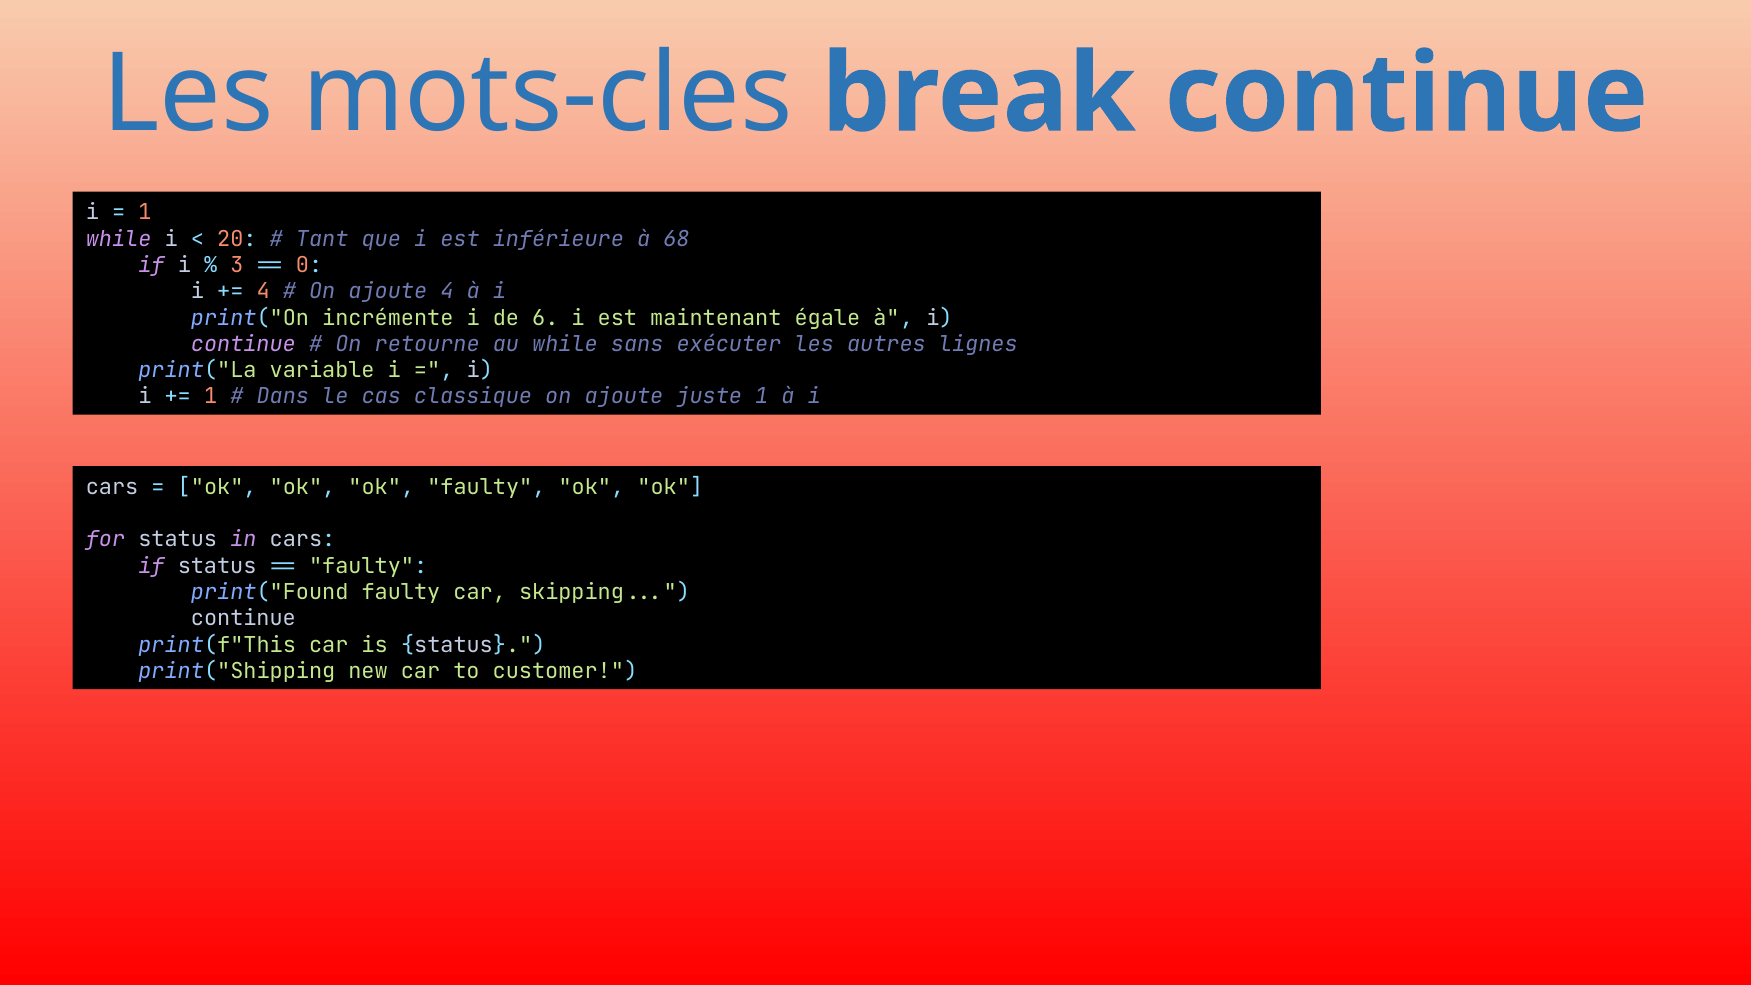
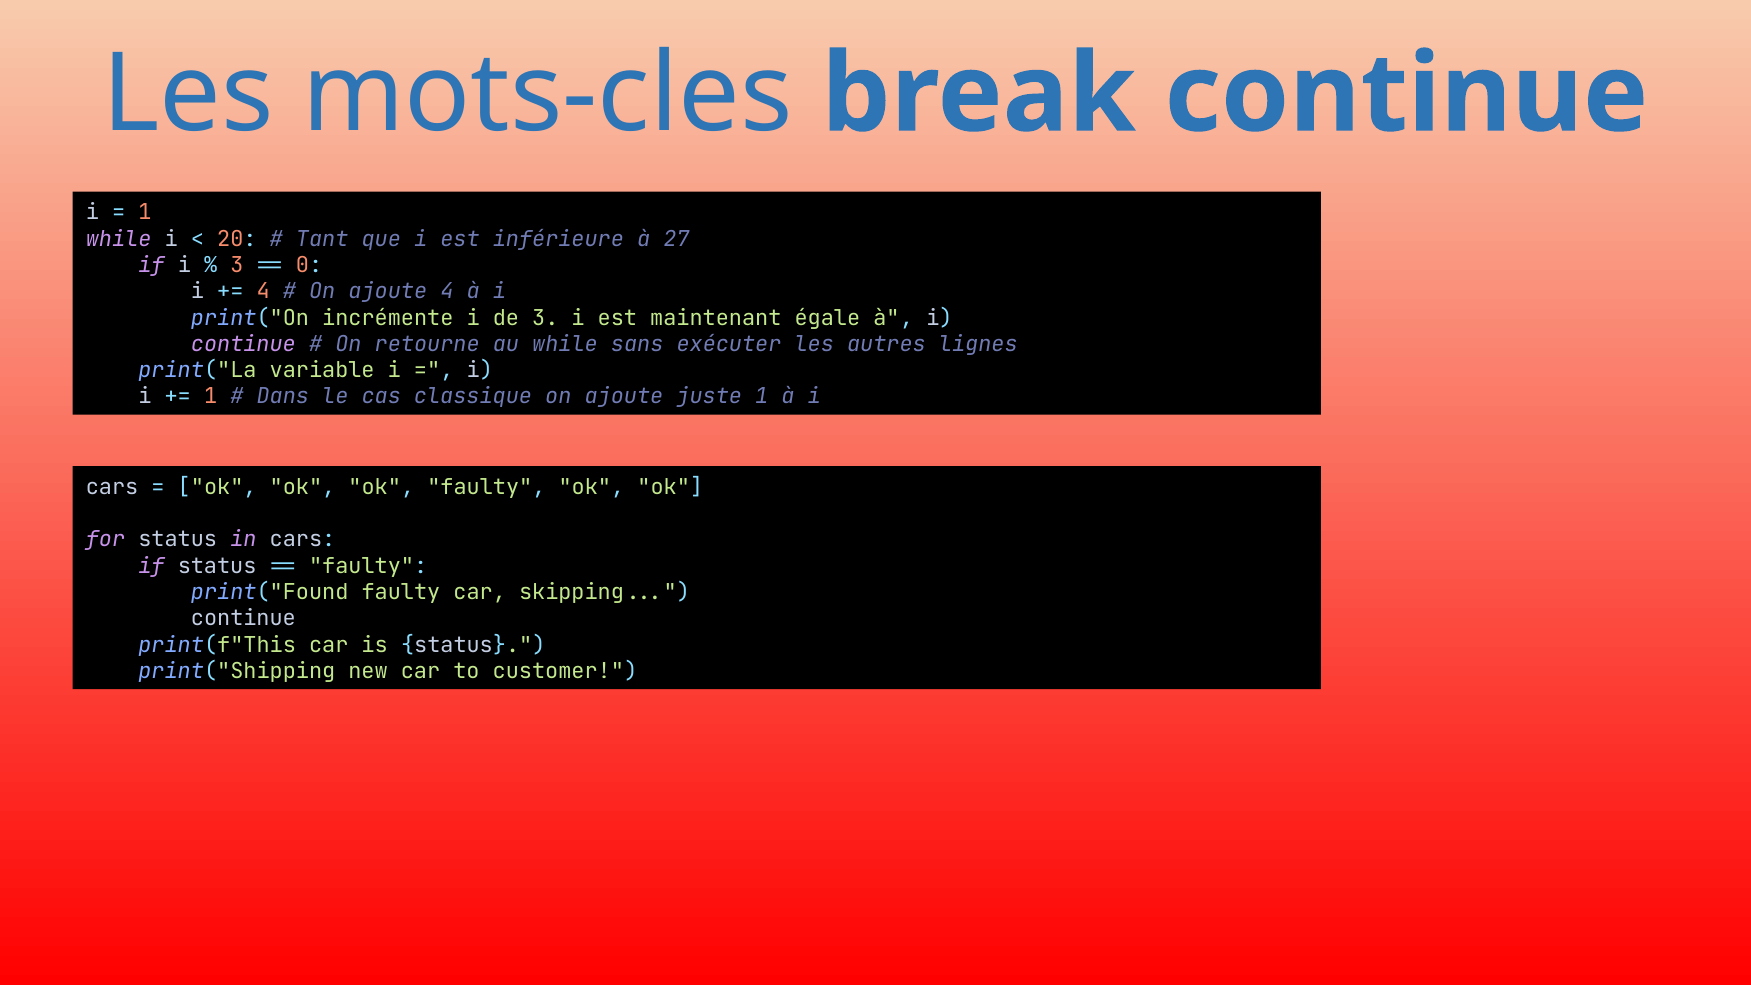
68: 68 -> 27
de 6: 6 -> 3
